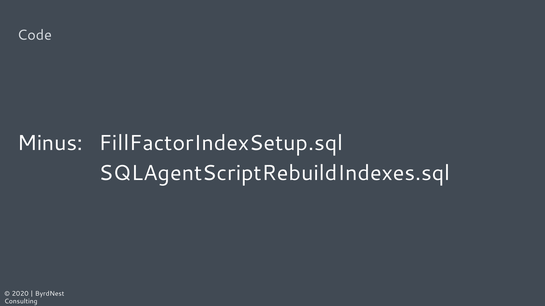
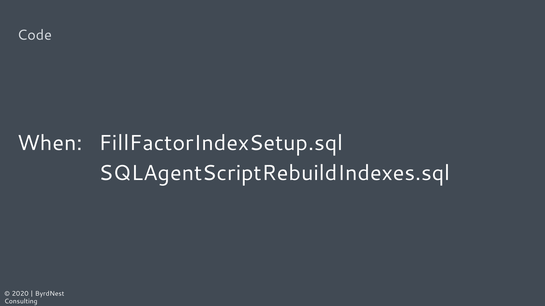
Minus: Minus -> When
